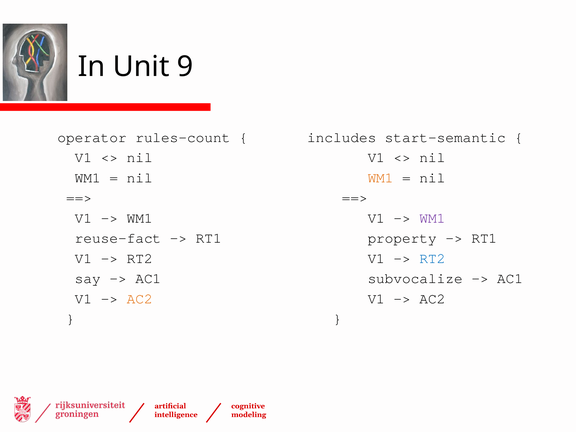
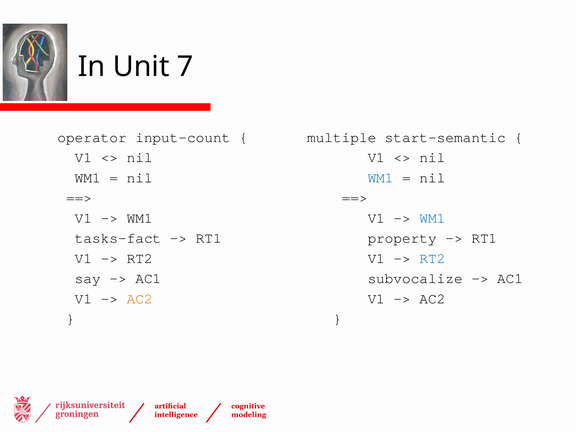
9: 9 -> 7
rules-count: rules-count -> input-count
includes: includes -> multiple
WM1 at (381, 178) colour: orange -> blue
WM1 at (432, 218) colour: purple -> blue
reuse-fact: reuse-fact -> tasks-fact
